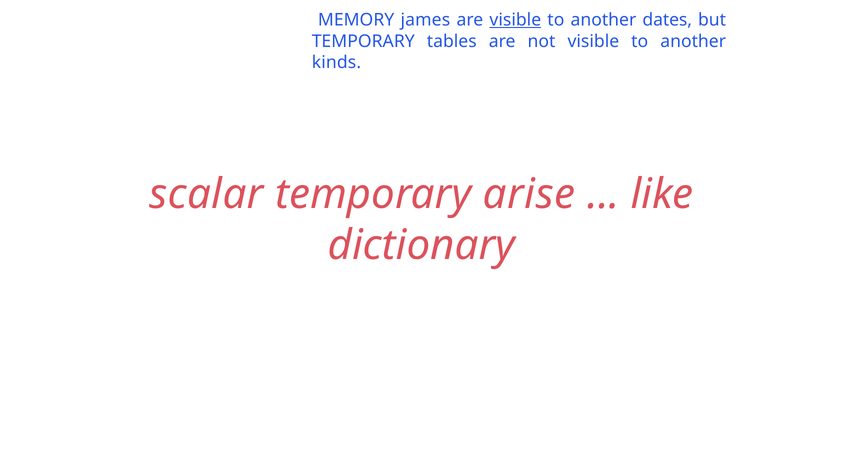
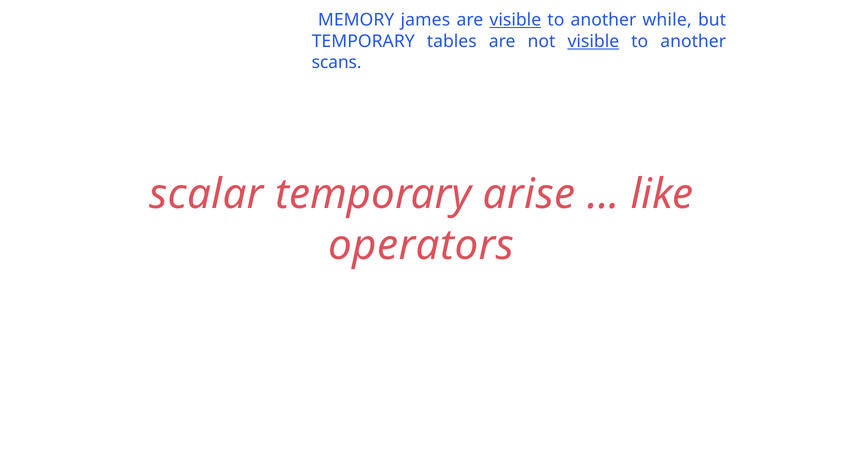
dates: dates -> while
visible at (593, 41) underline: none -> present
kinds: kinds -> scans
dictionary: dictionary -> operators
